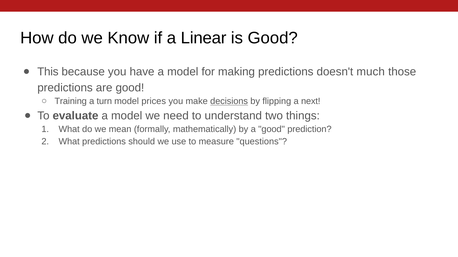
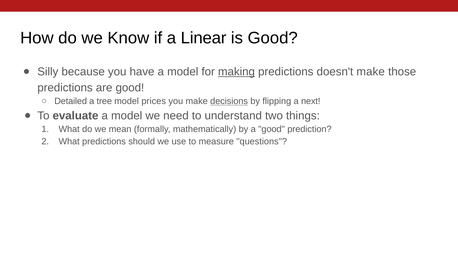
This: This -> Silly
making underline: none -> present
doesn't much: much -> make
Training: Training -> Detailed
turn: turn -> tree
